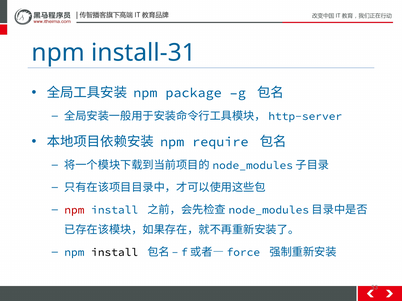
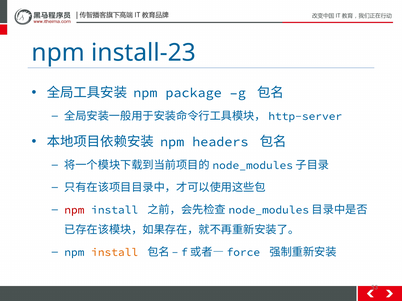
install-31: install-31 -> install-23
require: require -> headers
install at (115, 253) colour: black -> orange
